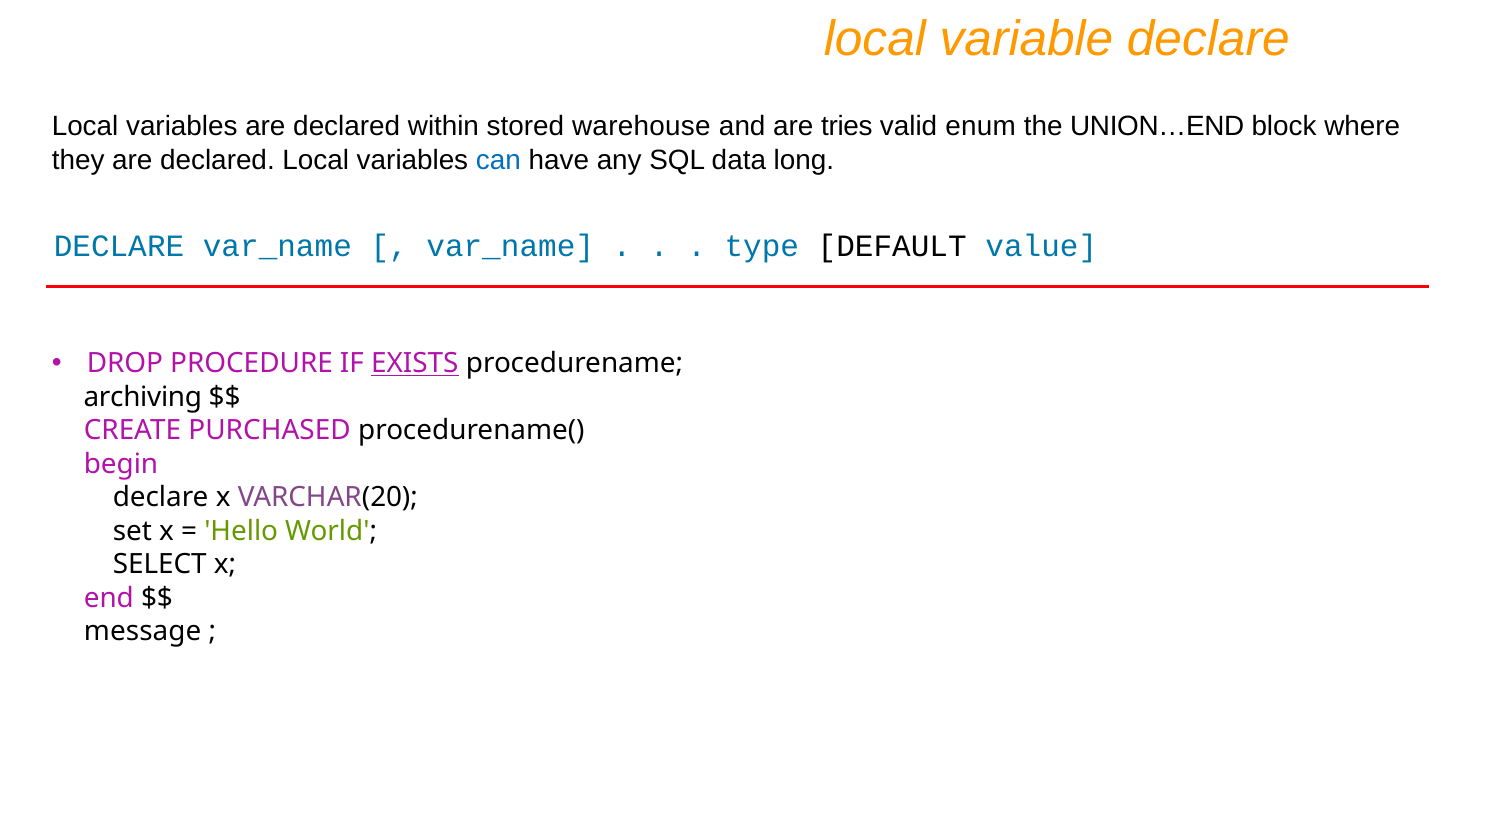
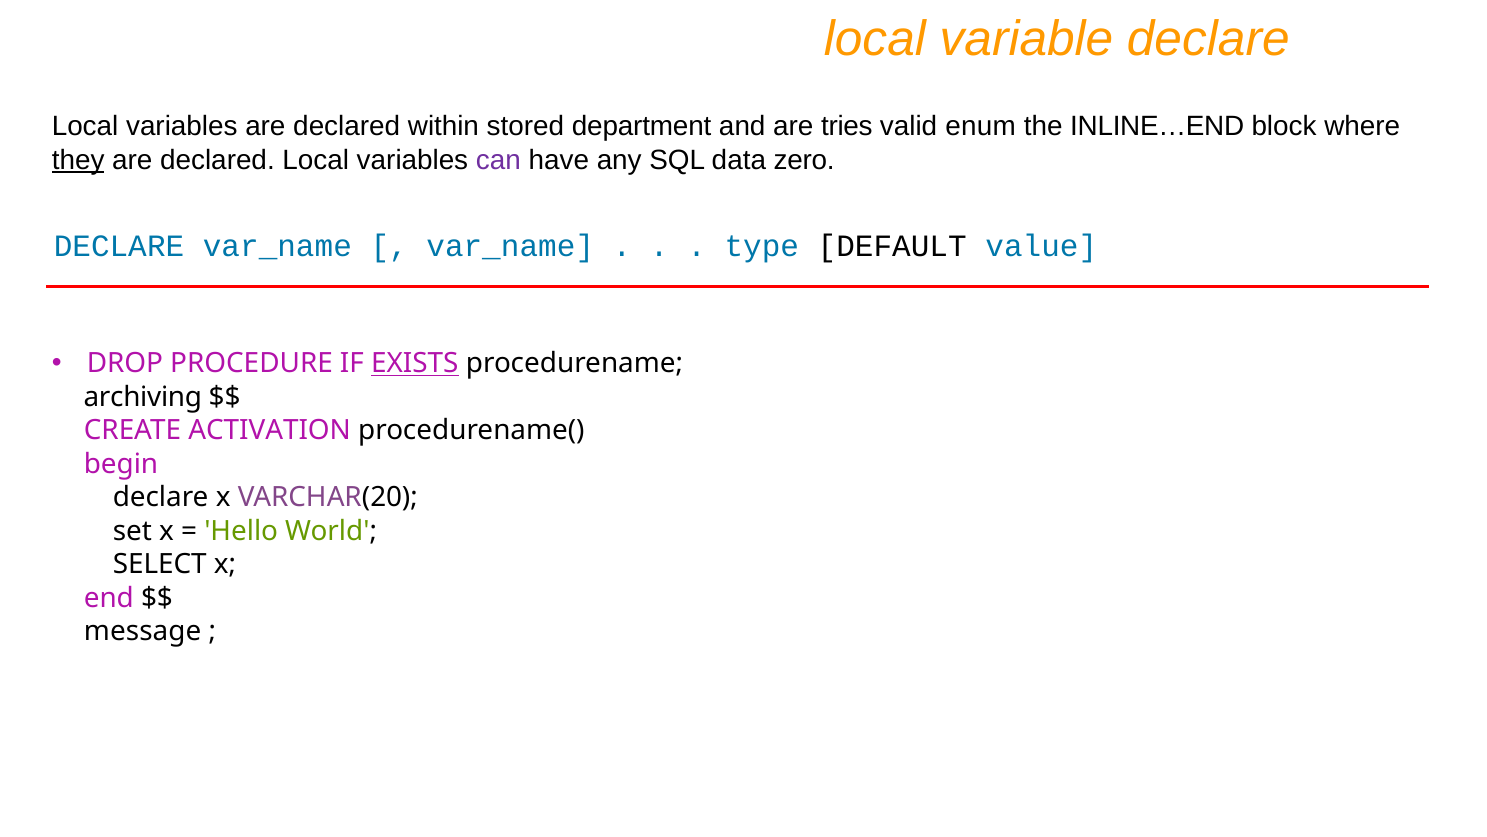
warehouse: warehouse -> department
UNION…END: UNION…END -> INLINE…END
they underline: none -> present
can colour: blue -> purple
long: long -> zero
PURCHASED: PURCHASED -> ACTIVATION
